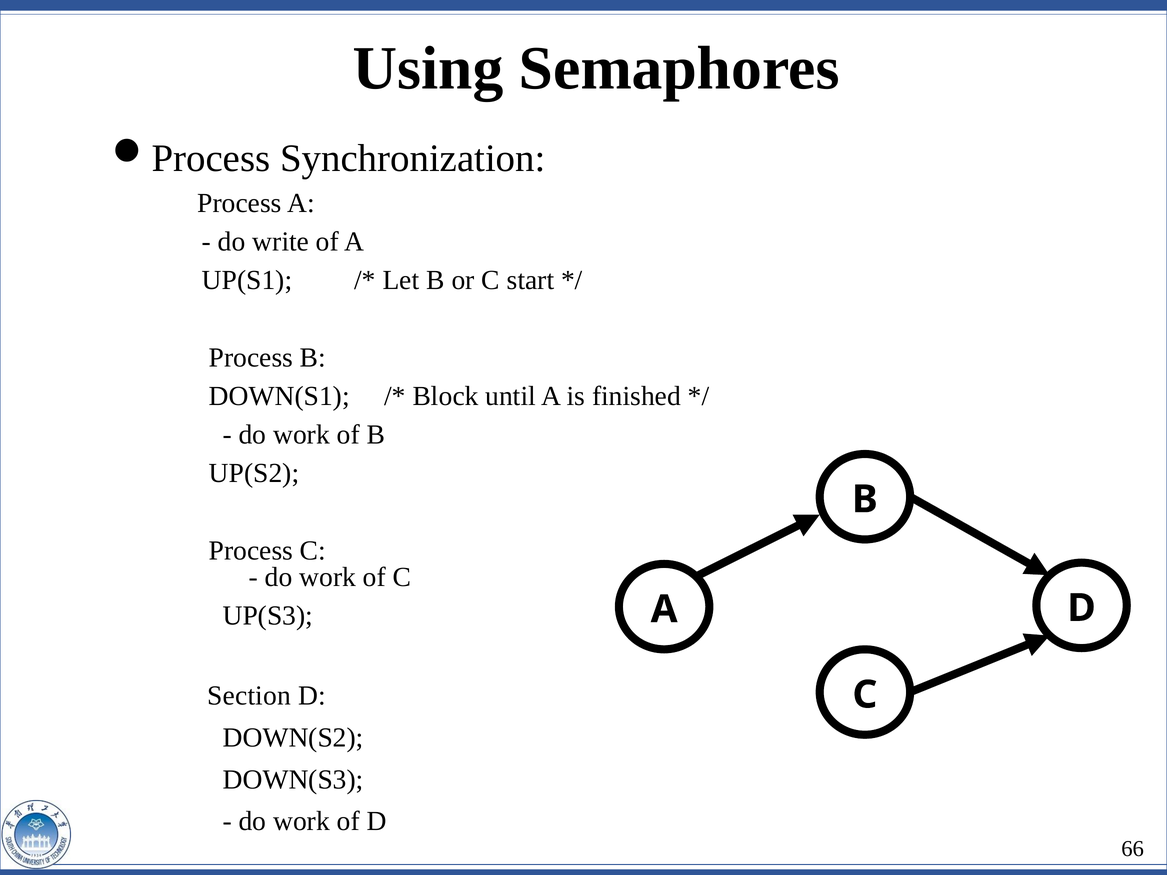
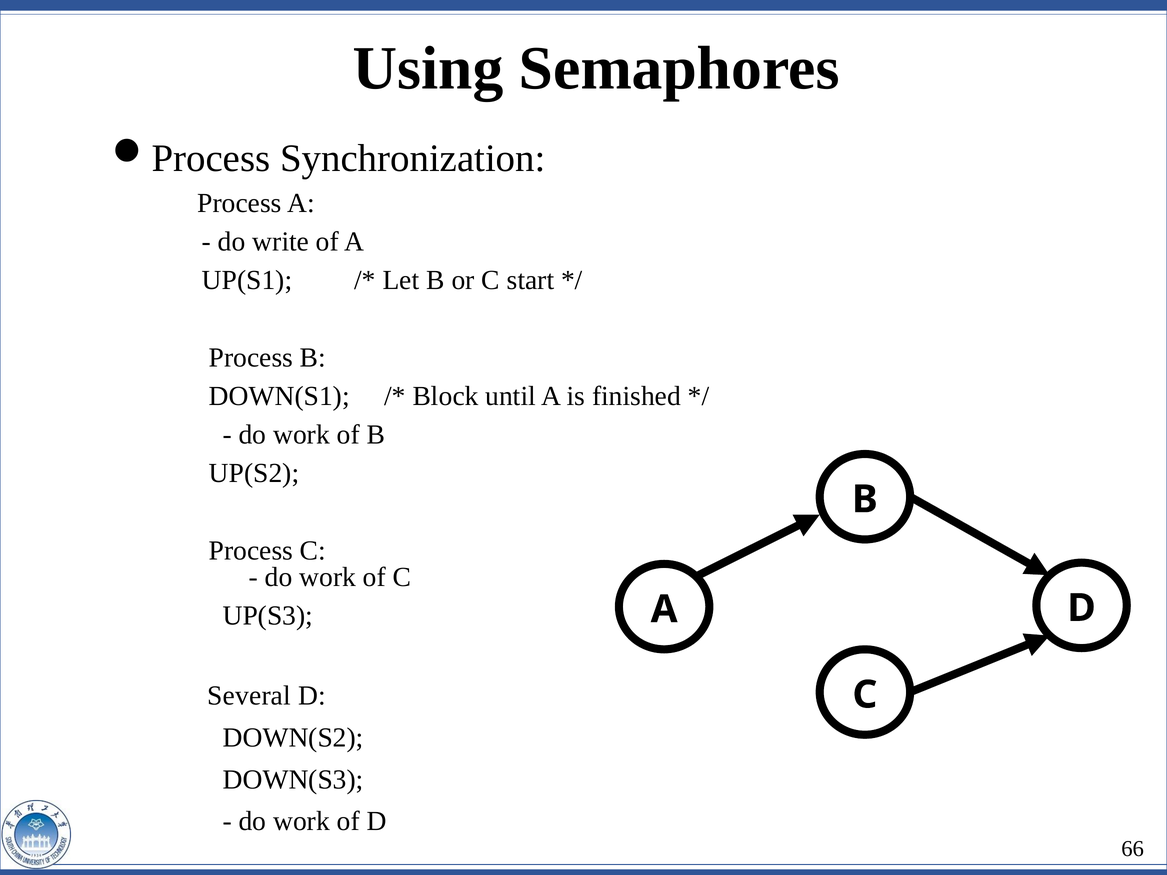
Section: Section -> Several
